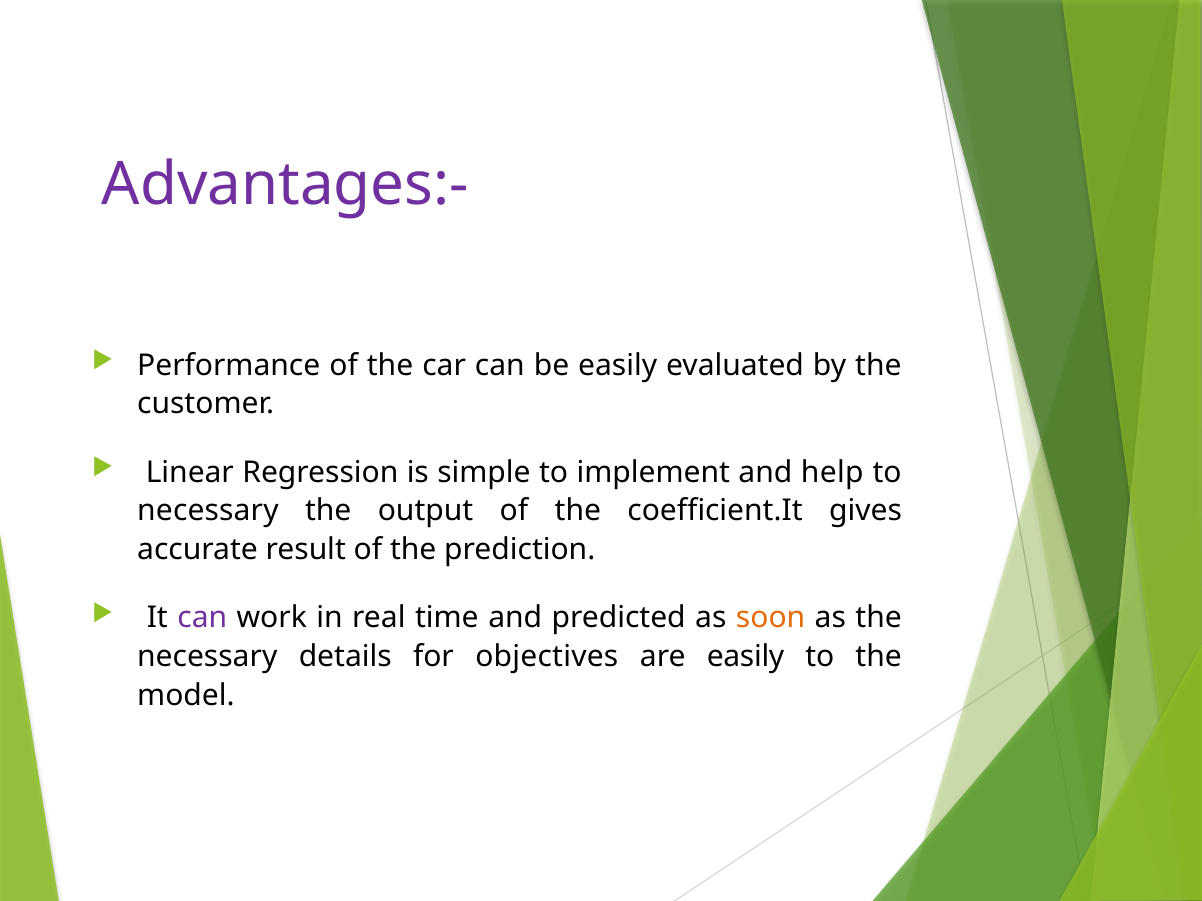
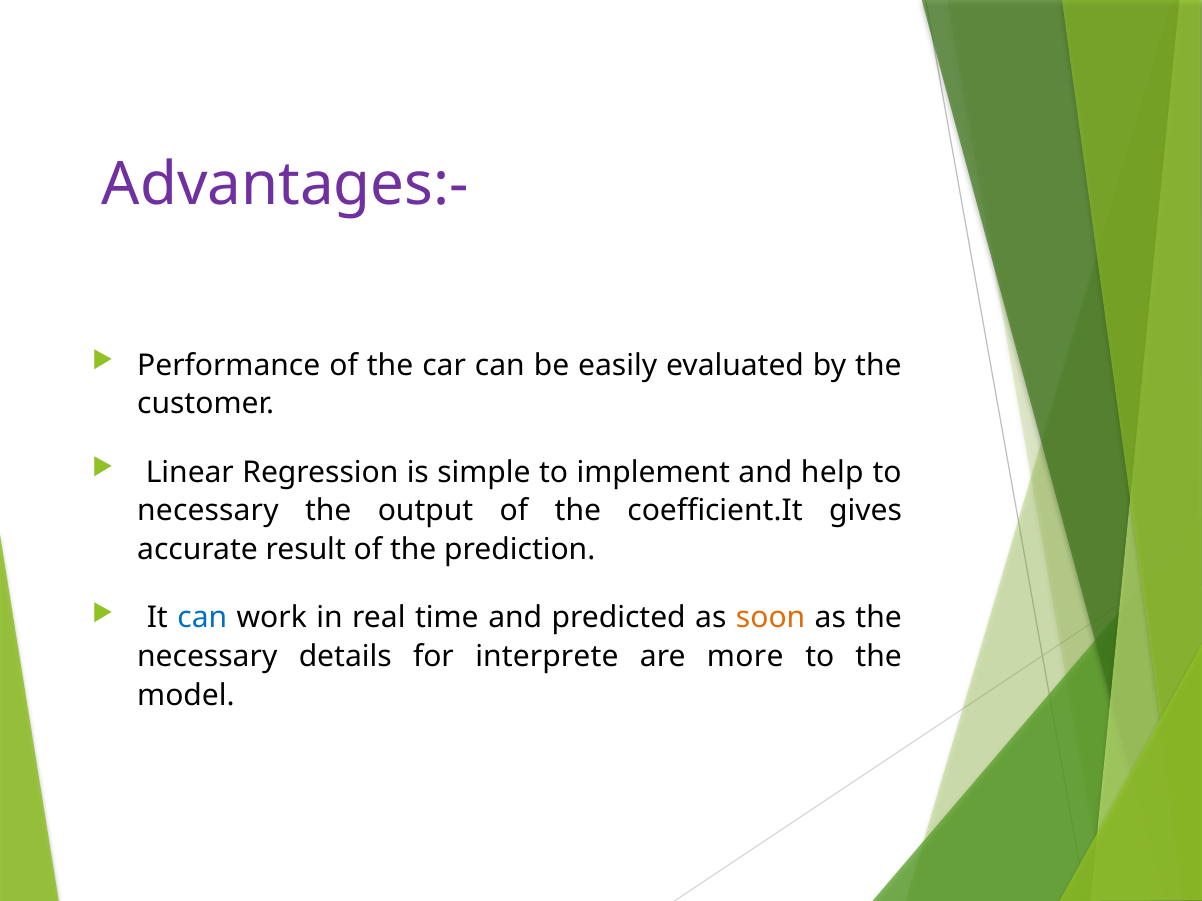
can at (202, 618) colour: purple -> blue
objectives: objectives -> interprete
are easily: easily -> more
